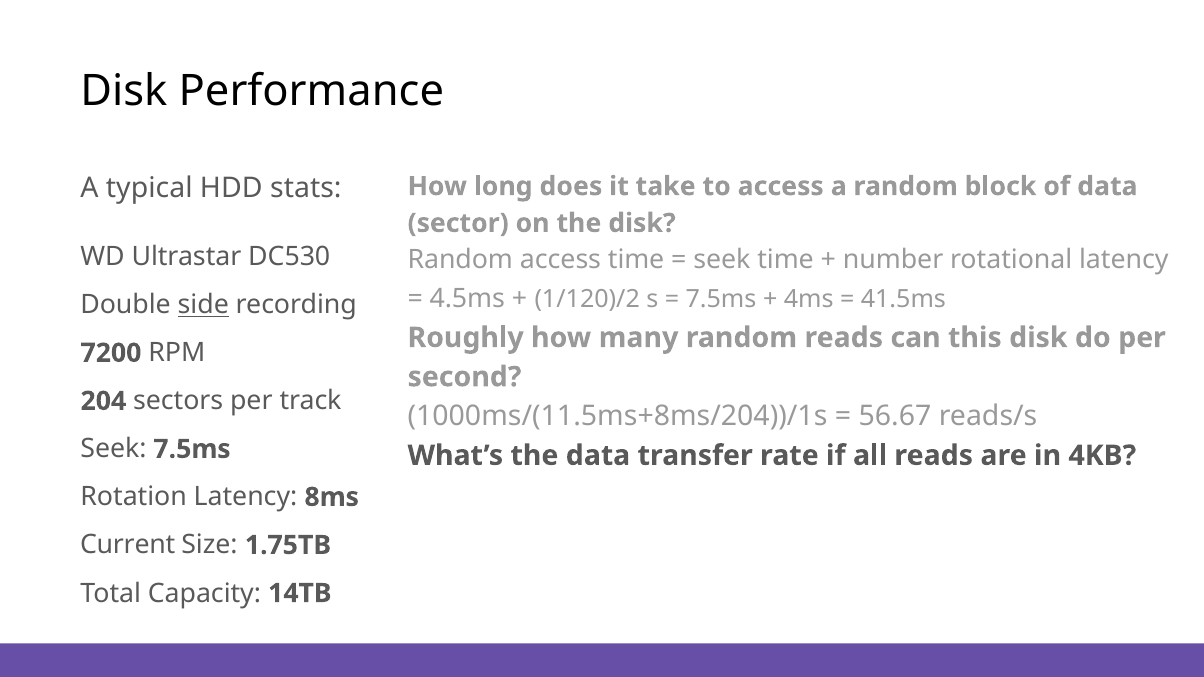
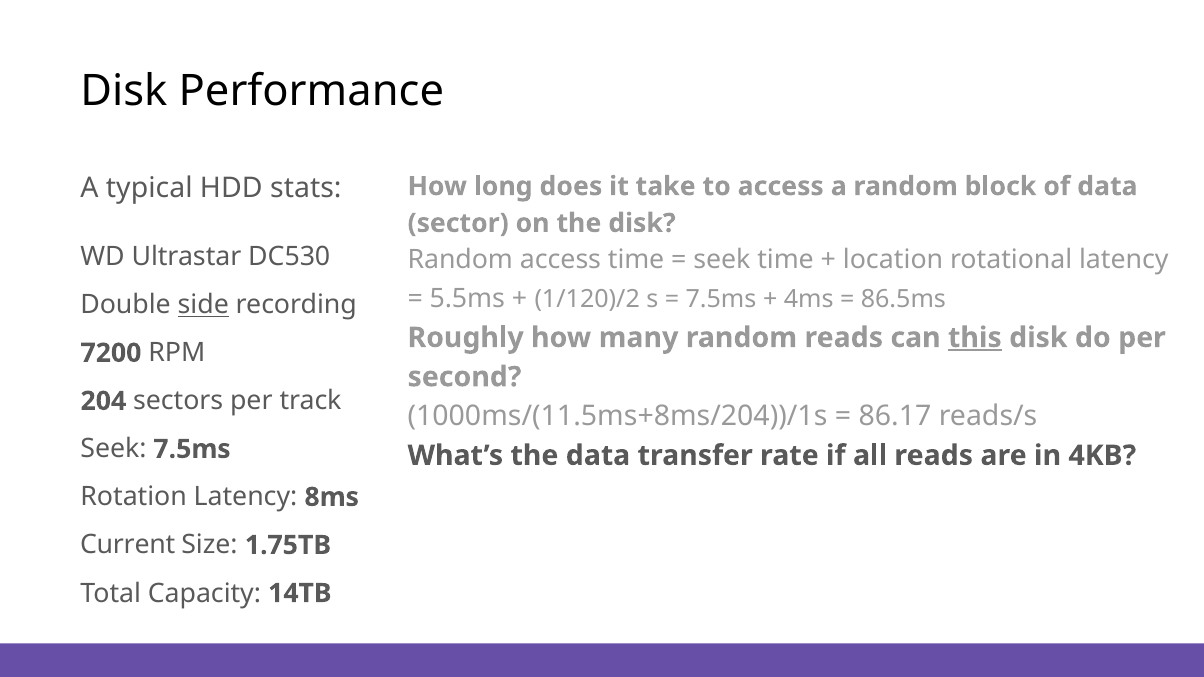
number: number -> location
4.5ms: 4.5ms -> 5.5ms
41.5ms: 41.5ms -> 86.5ms
this underline: none -> present
56.67: 56.67 -> 86.17
